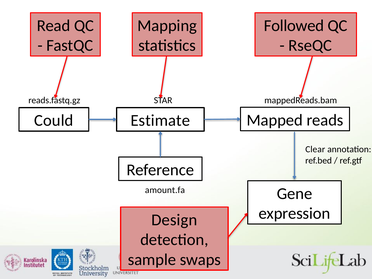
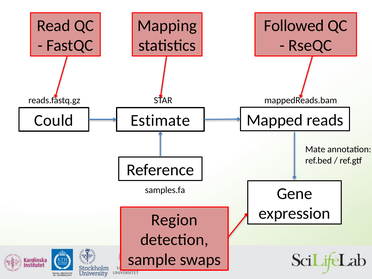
Clear: Clear -> Mate
amount.fa: amount.fa -> samples.fa
Design: Design -> Region
